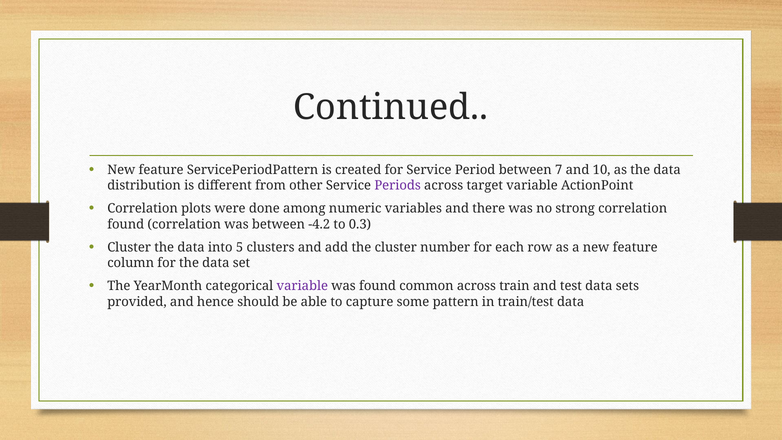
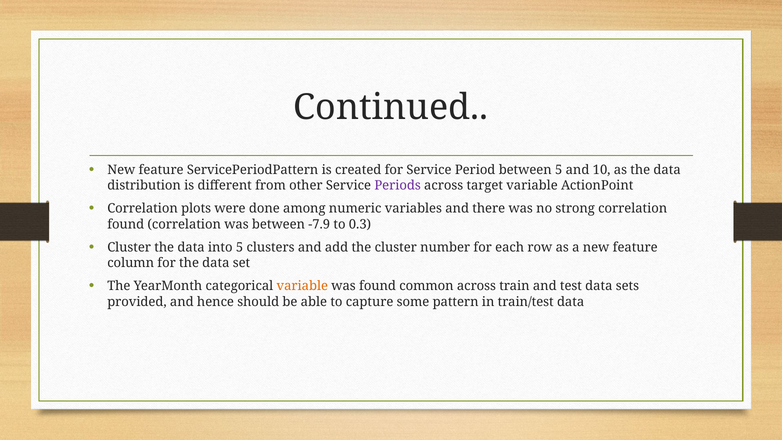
between 7: 7 -> 5
-4.2: -4.2 -> -7.9
variable at (302, 286) colour: purple -> orange
